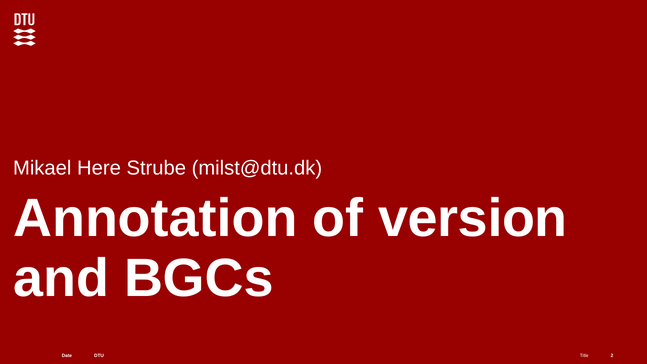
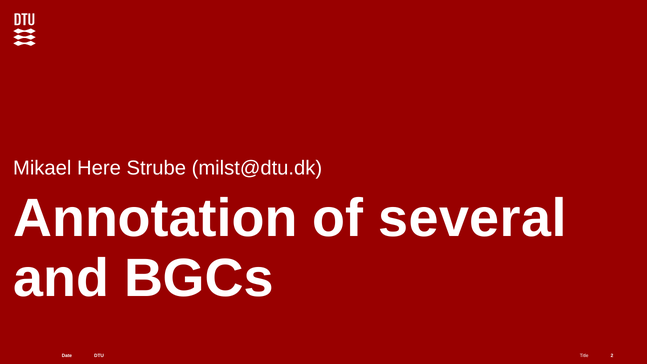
version: version -> several
